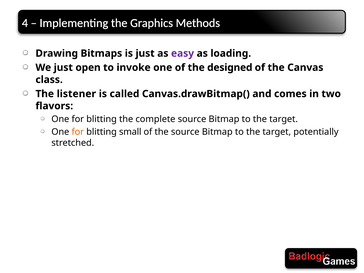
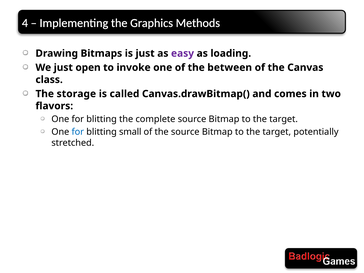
designed: designed -> between
listener: listener -> storage
for at (78, 132) colour: orange -> blue
